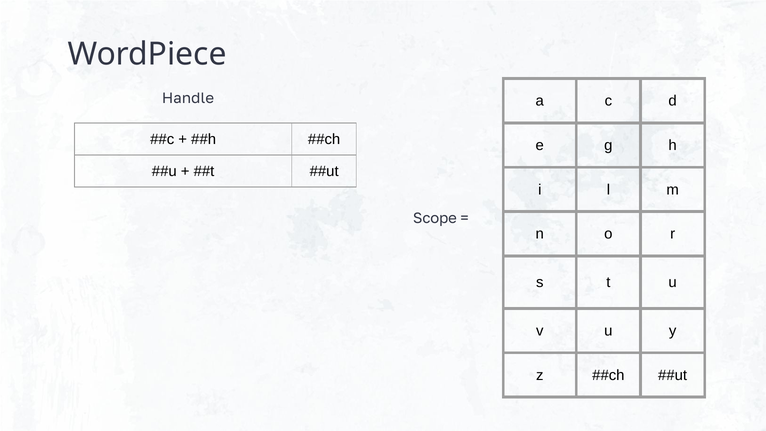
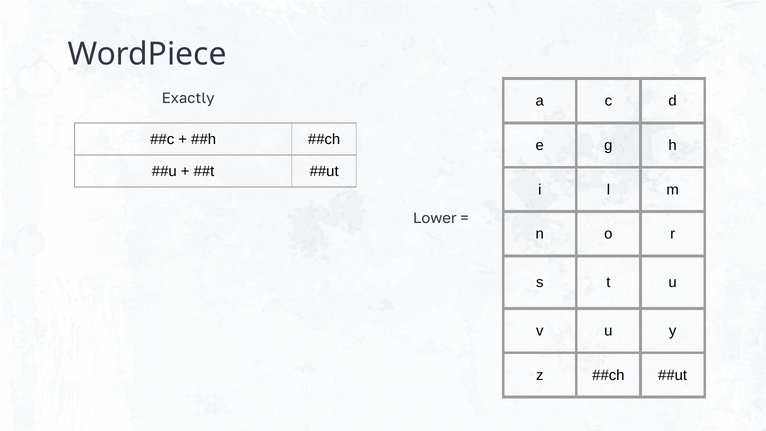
Handle: Handle -> Exactly
Scope: Scope -> Lower
